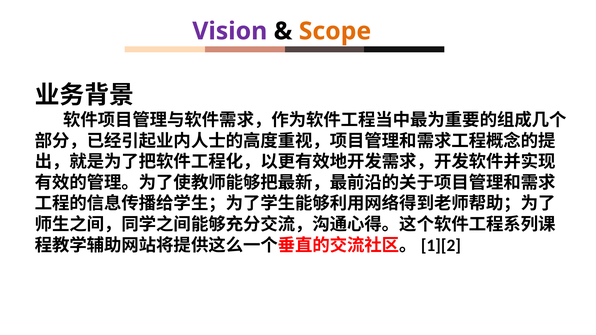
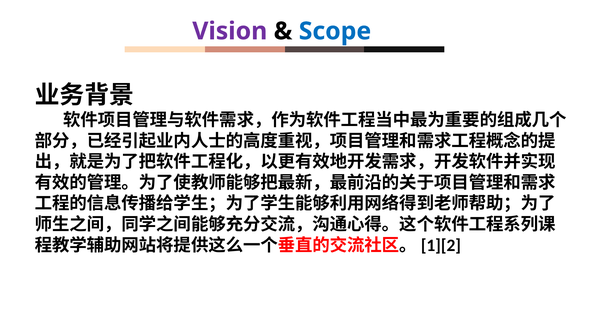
Scope colour: orange -> blue
